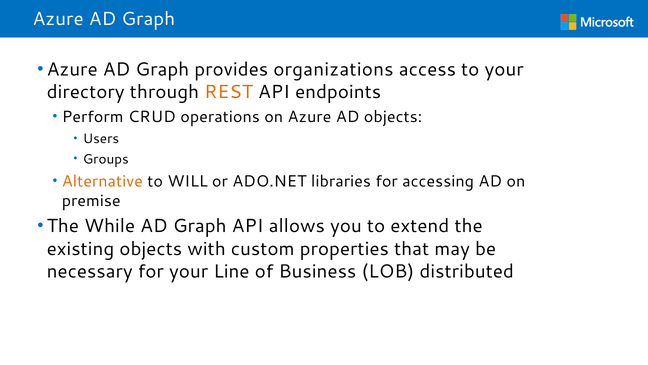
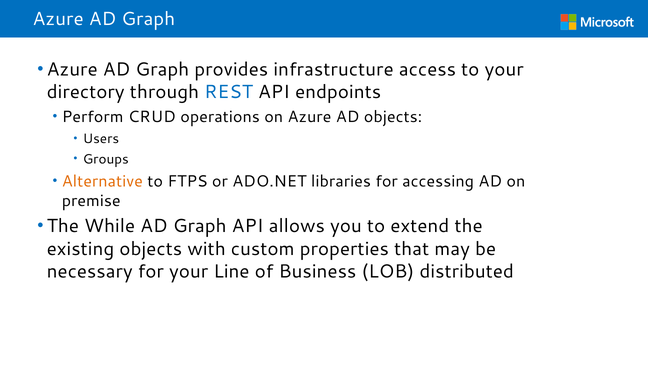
organizations: organizations -> infrastructure
REST colour: orange -> blue
WILL: WILL -> FTPS
